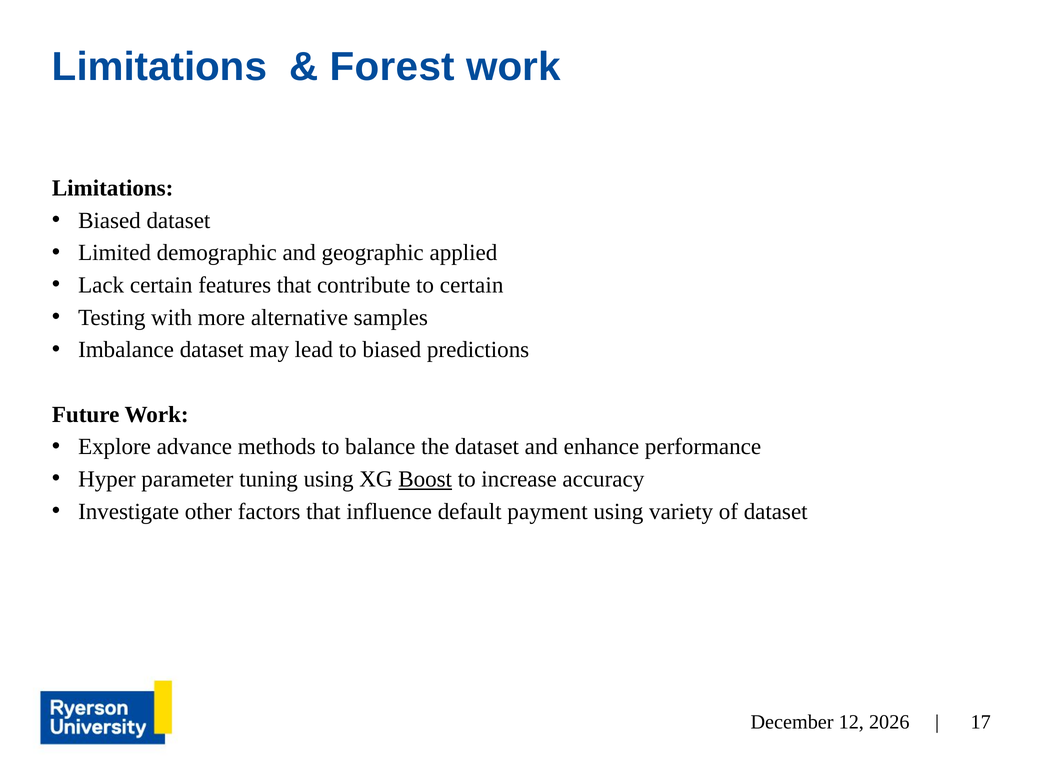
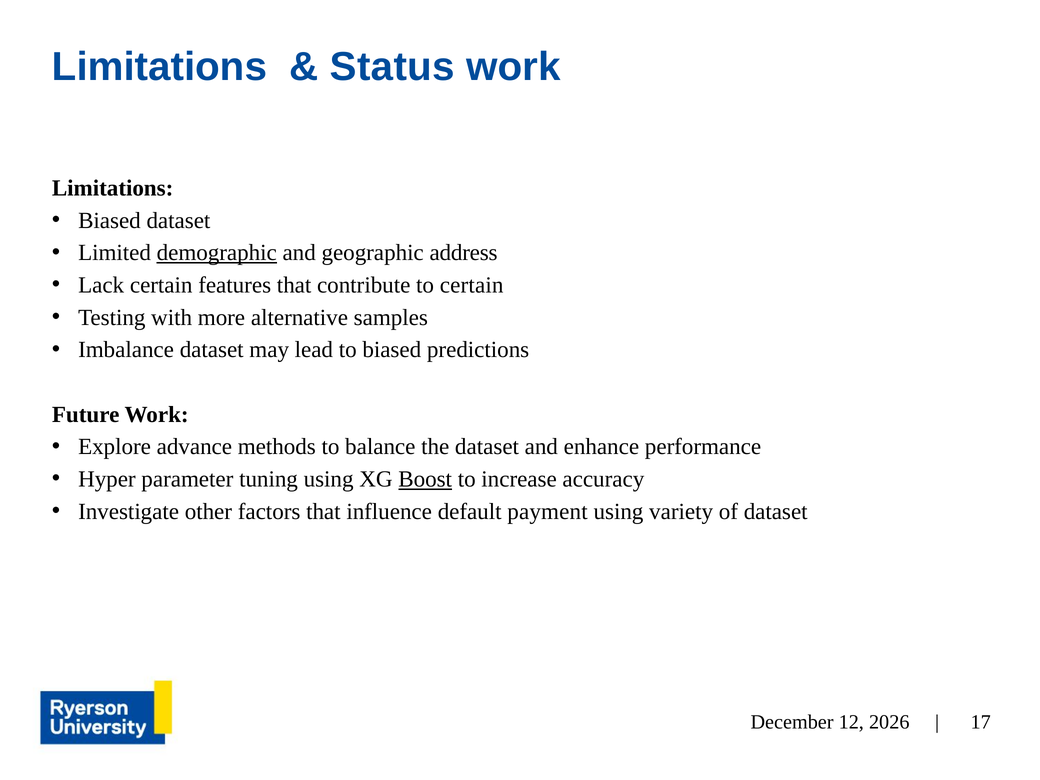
Forest: Forest -> Status
demographic underline: none -> present
applied: applied -> address
